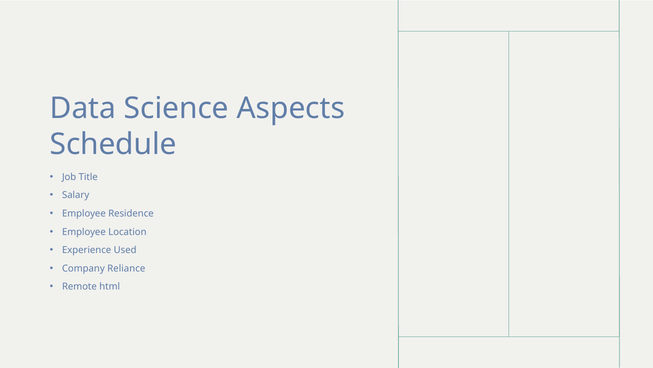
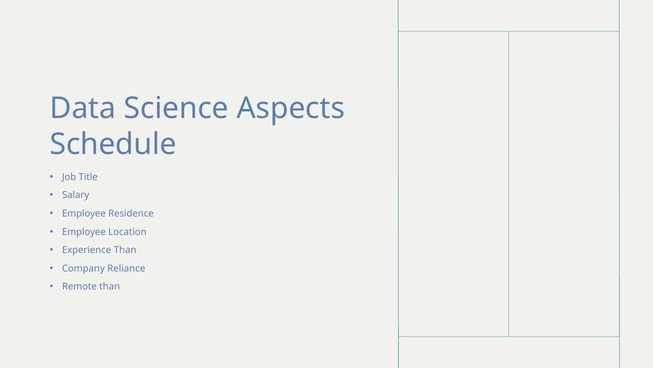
Experience Used: Used -> Than
Remote html: html -> than
